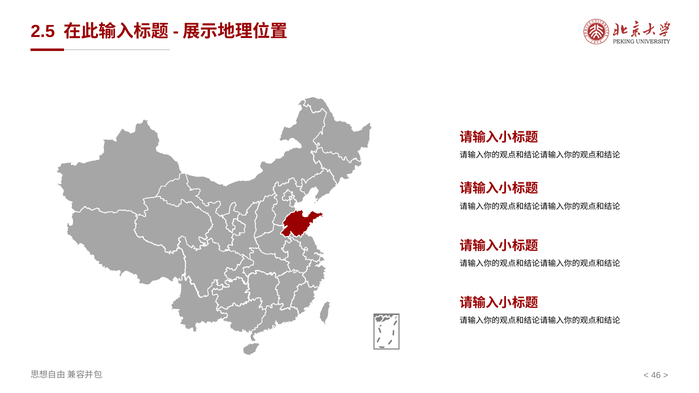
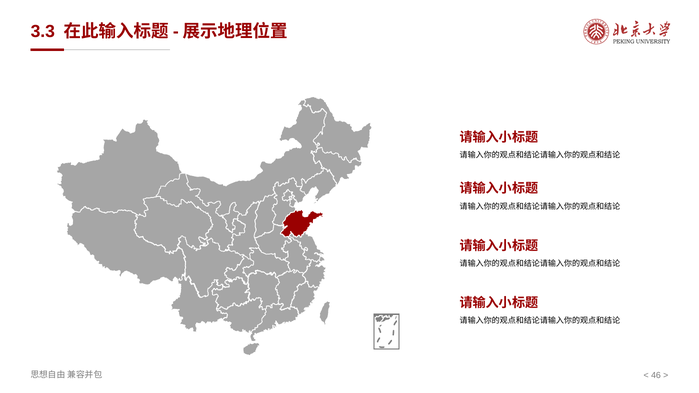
2.5: 2.5 -> 3.3
